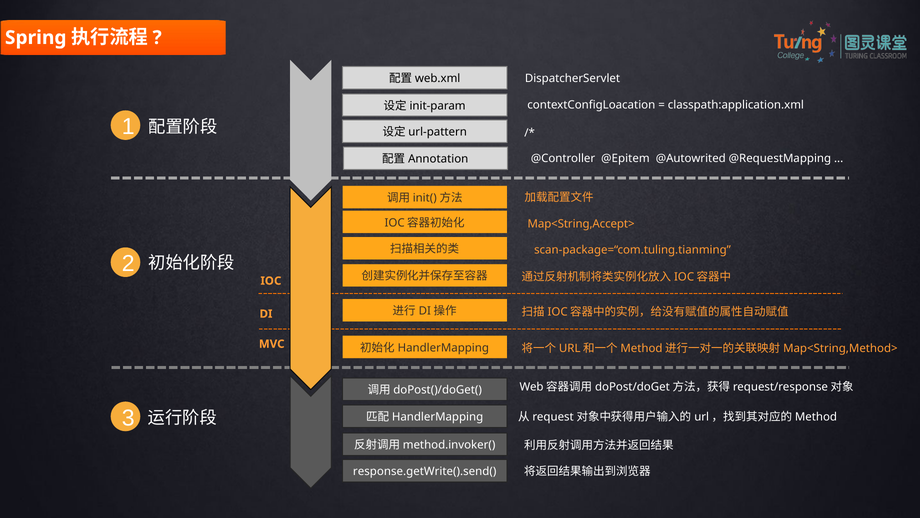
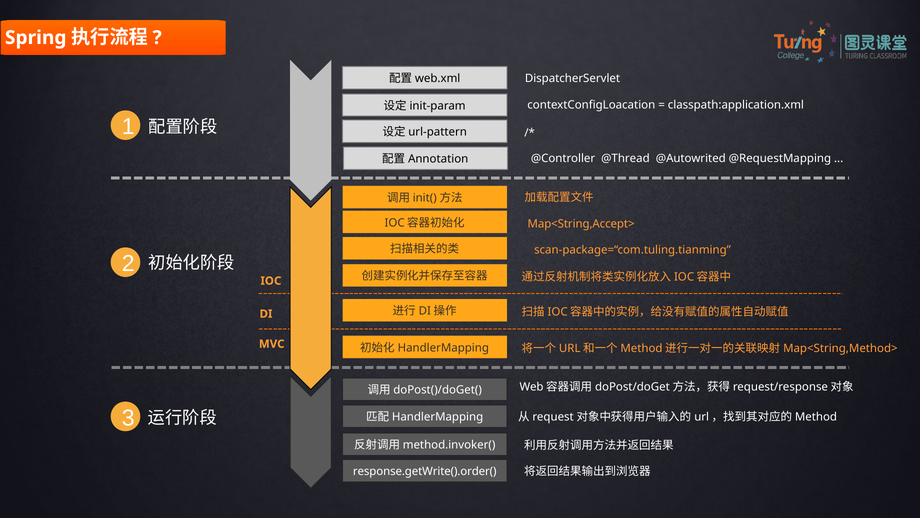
@Epitem: @Epitem -> @Thread
response.getWrite().send(: response.getWrite().send( -> response.getWrite().order(
